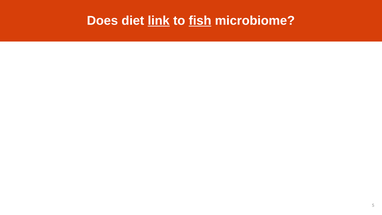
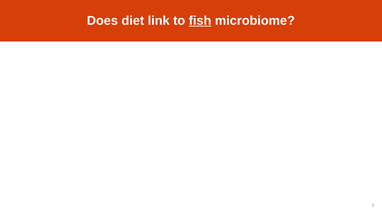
link underline: present -> none
